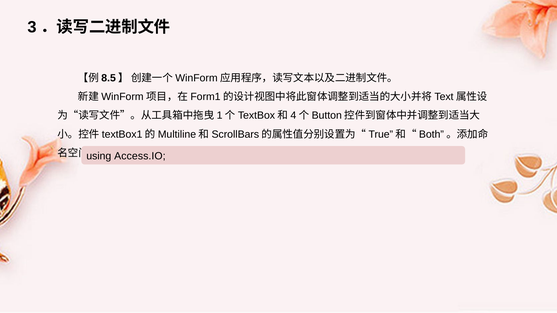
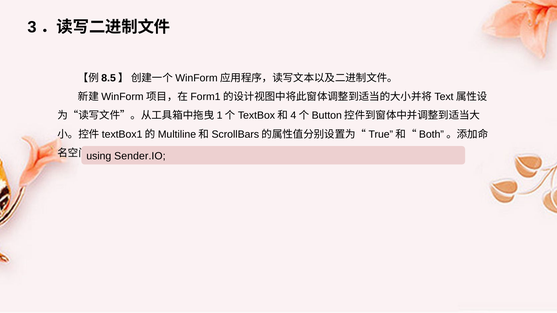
Access.IO: Access.IO -> Sender.IO
